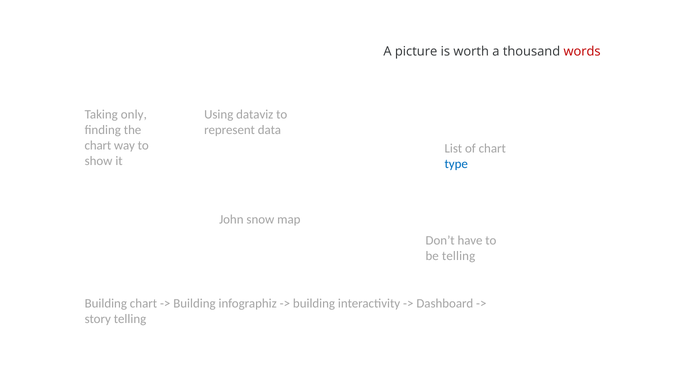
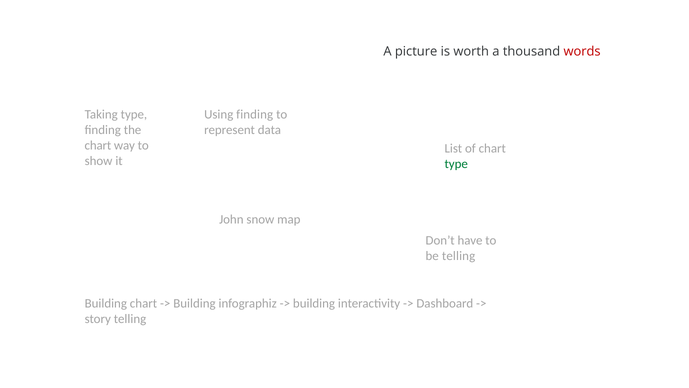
Taking only: only -> type
Using dataviz: dataviz -> finding
type at (456, 164) colour: blue -> green
